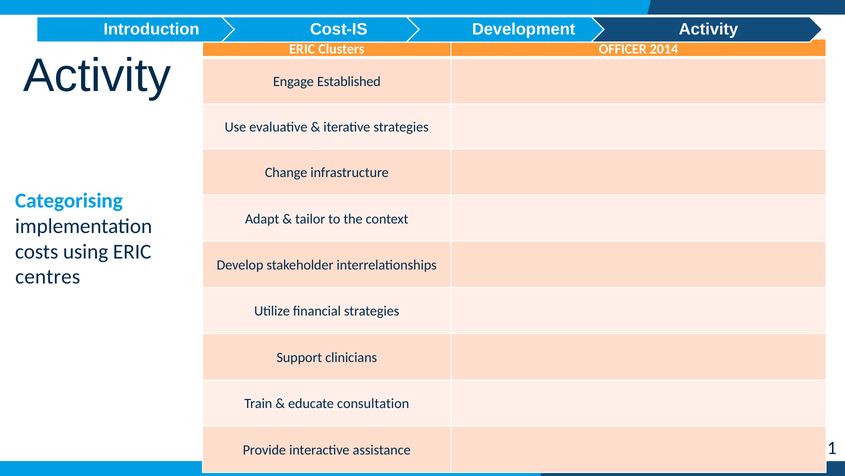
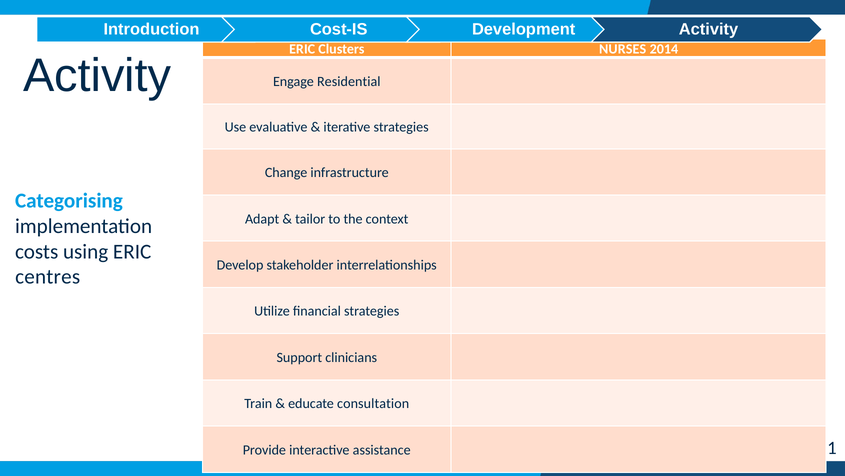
OFFICER: OFFICER -> NURSES
Established: Established -> Residential
